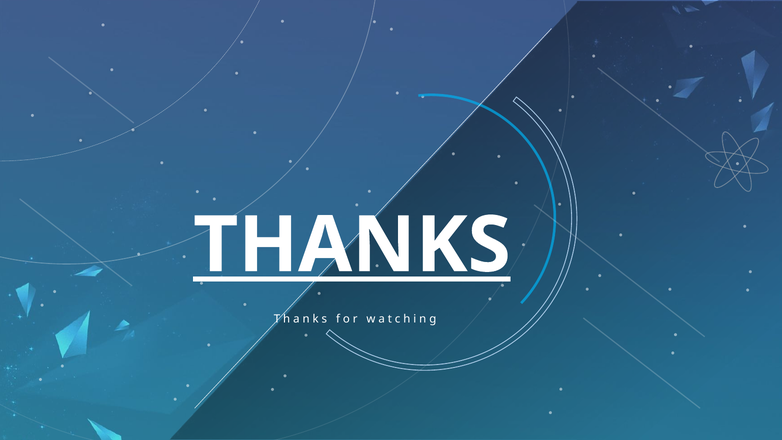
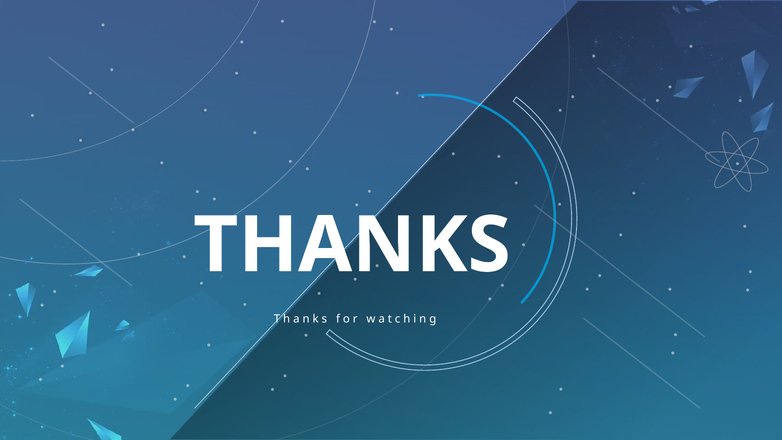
THANKS underline: present -> none
